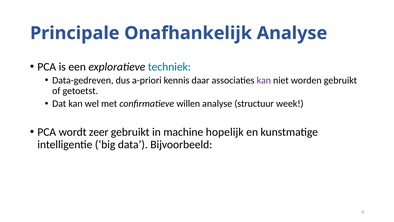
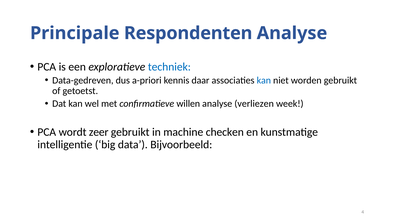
Onafhankelijk: Onafhankelijk -> Respondenten
kan at (264, 80) colour: purple -> blue
structuur: structuur -> verliezen
hopelijk: hopelijk -> checken
